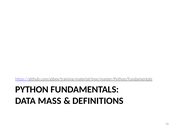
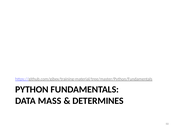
DEFINITIONS: DEFINITIONS -> DETERMINES
